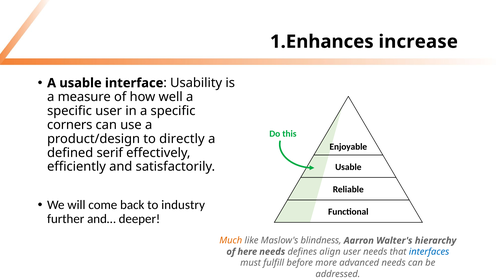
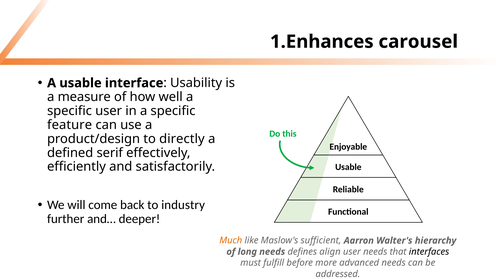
increase: increase -> carousel
corners: corners -> feature
blindness: blindness -> sufficient
here: here -> long
interfaces colour: blue -> black
